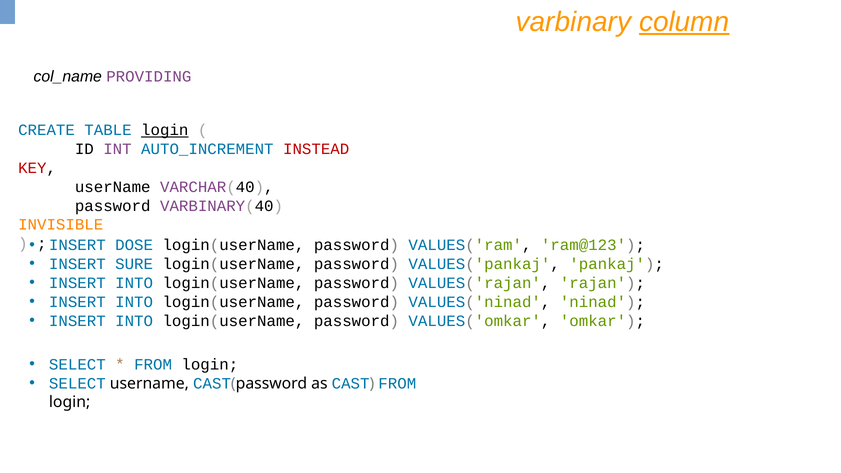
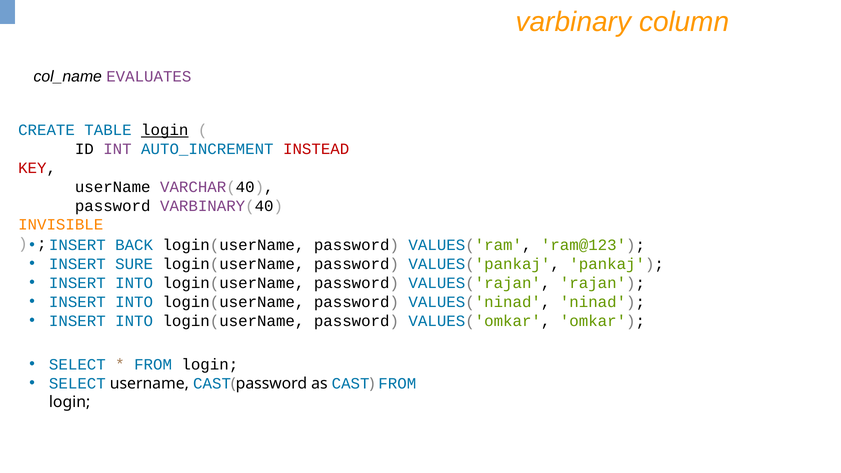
column underline: present -> none
PROVIDING: PROVIDING -> EVALUATES
DOSE: DOSE -> BACK
